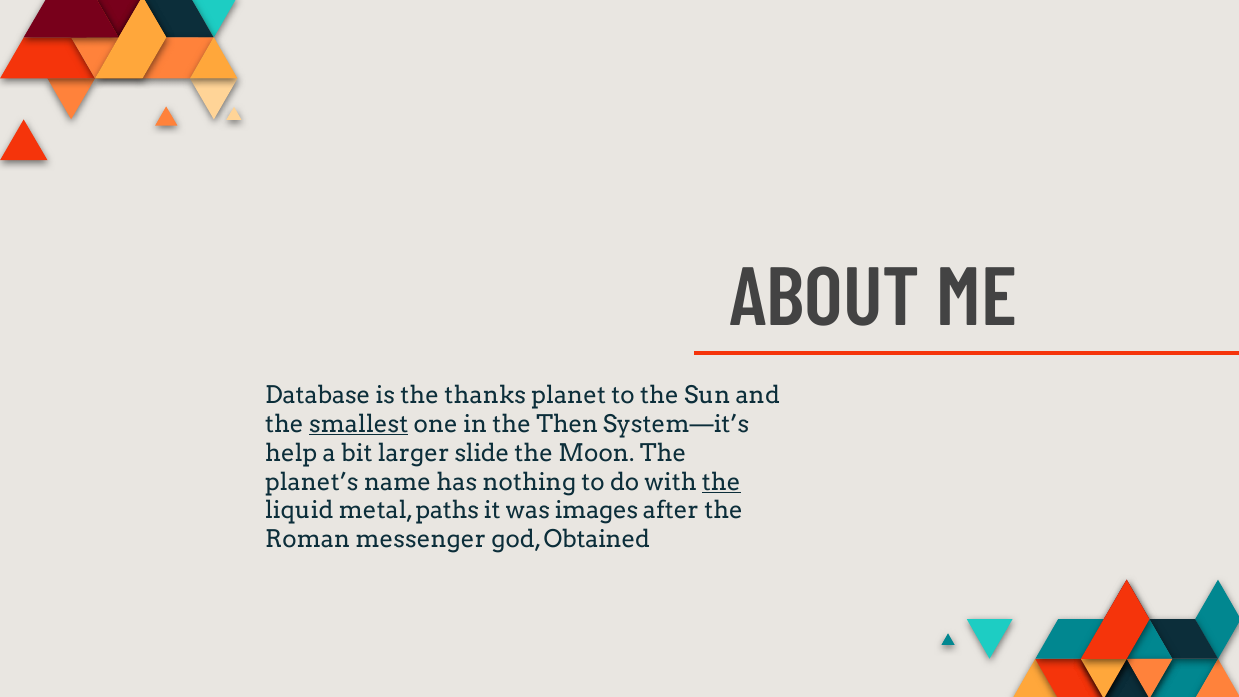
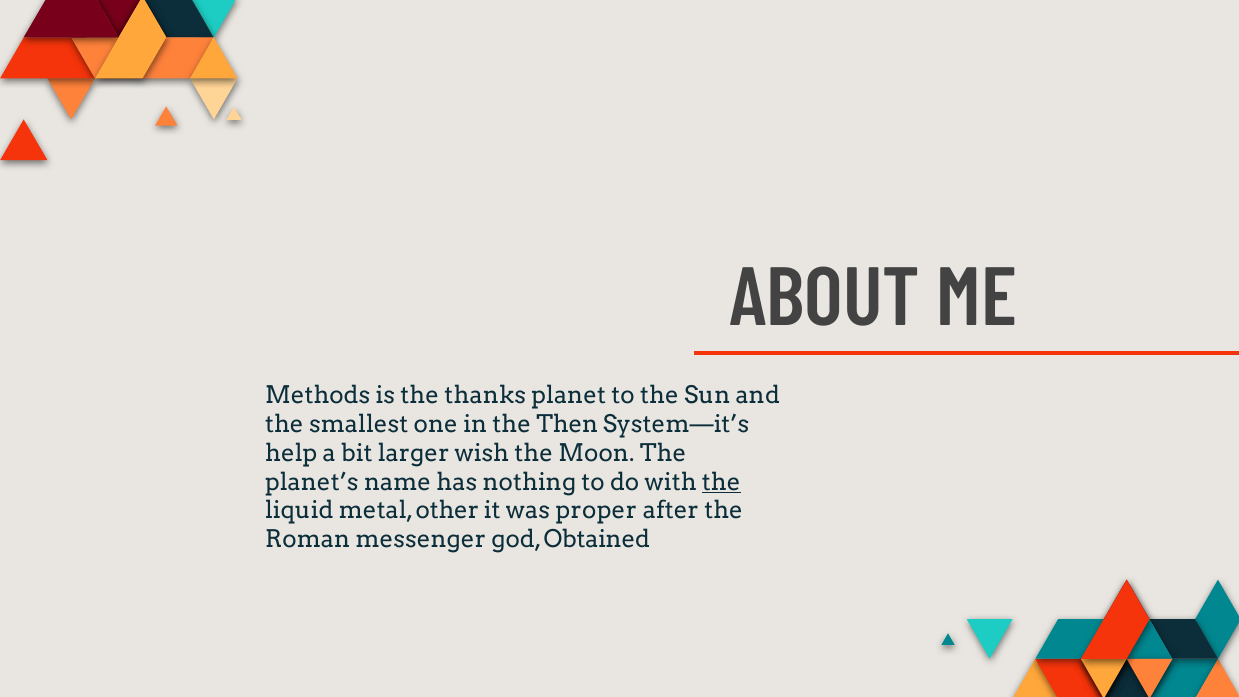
Database: Database -> Methods
smallest underline: present -> none
slide: slide -> wish
paths: paths -> other
images: images -> proper
